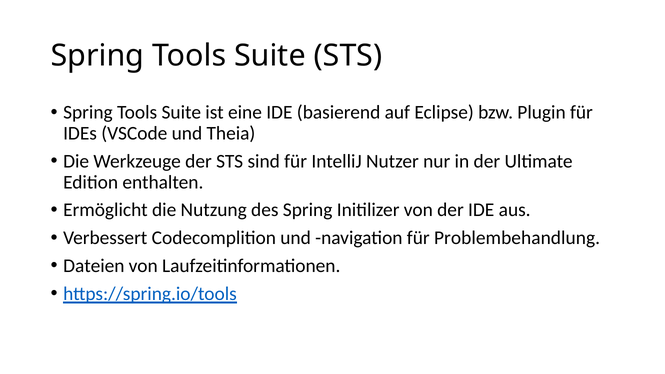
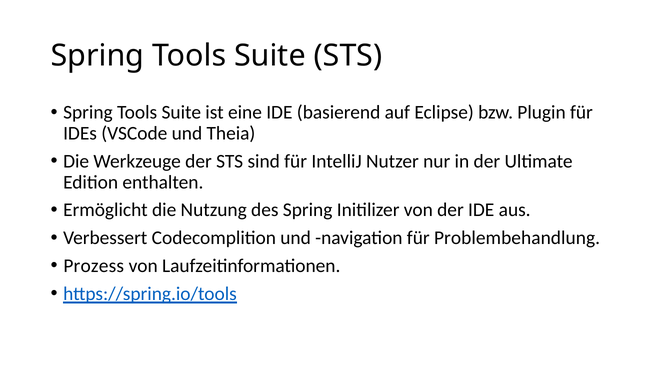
Dateien: Dateien -> Prozess
